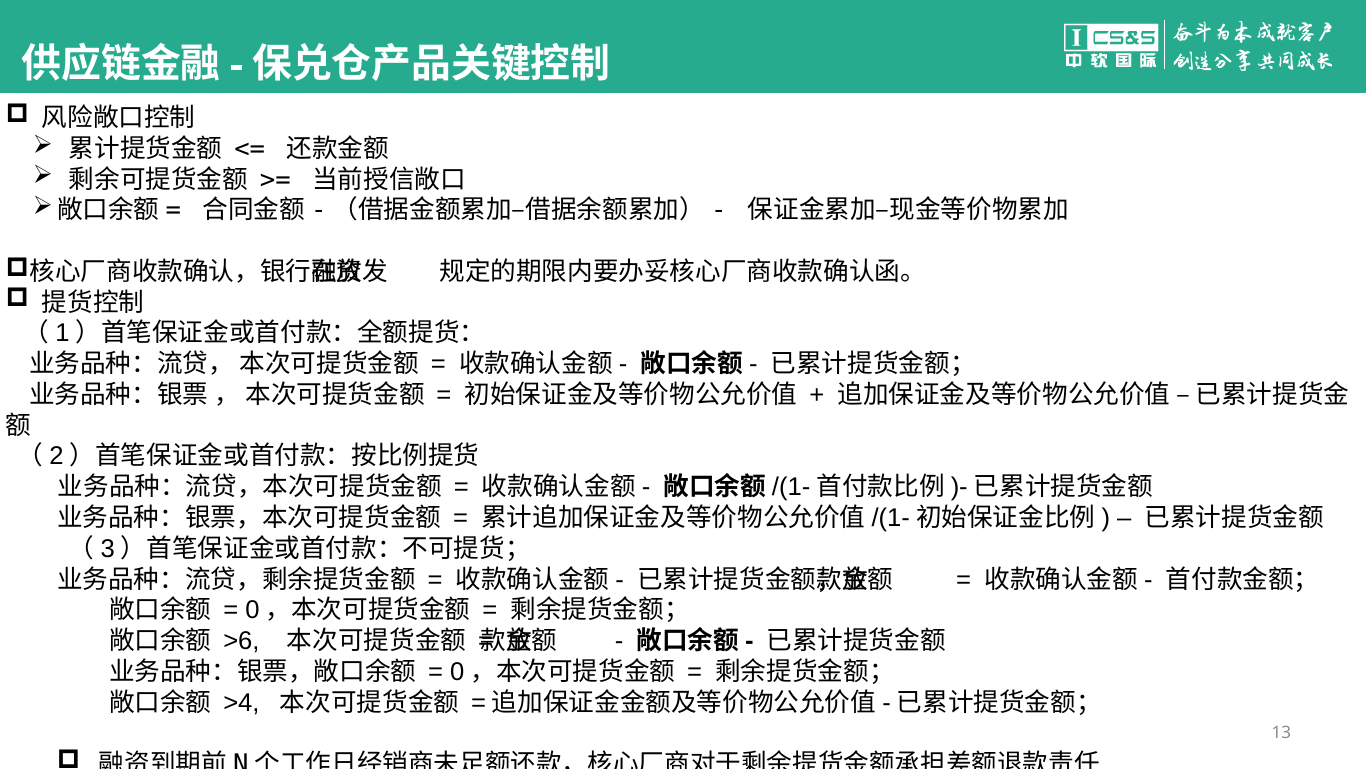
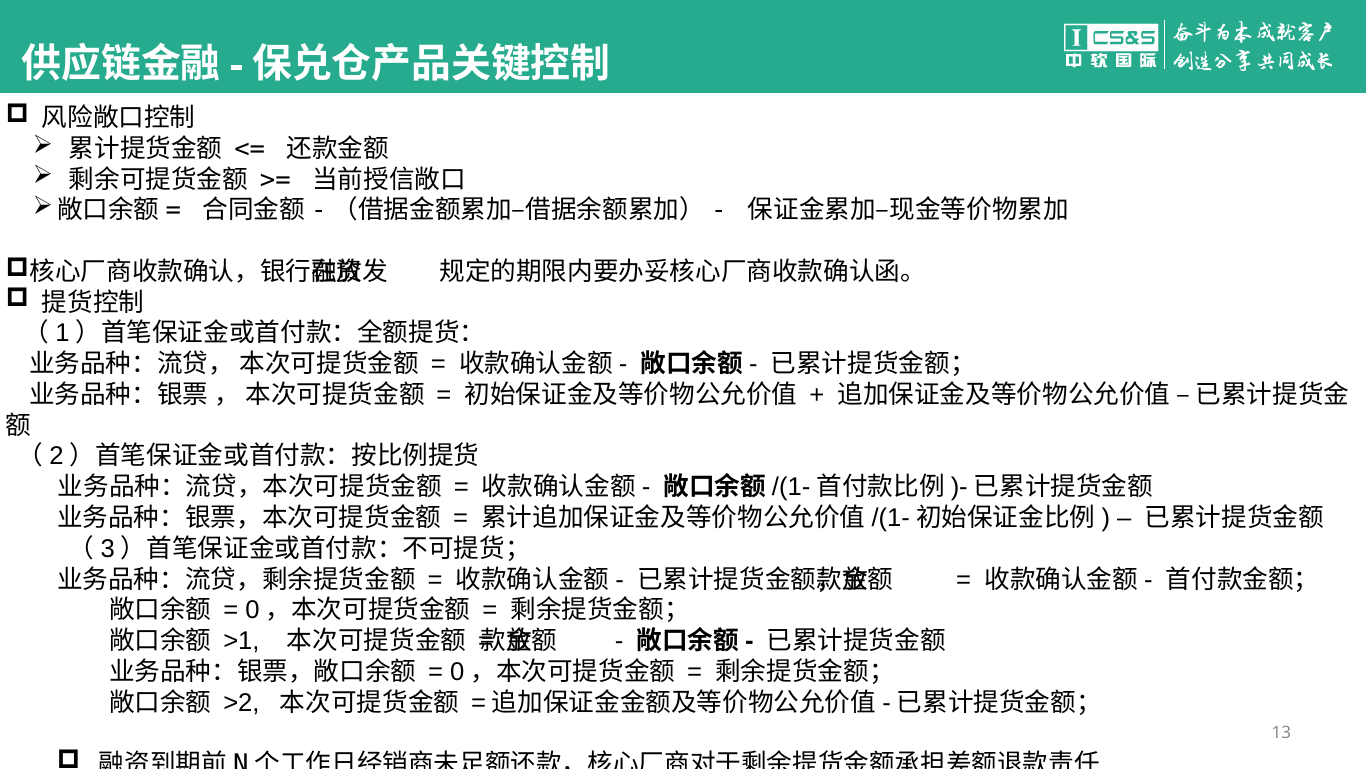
>6: >6 -> >1
>4: >4 -> >2
